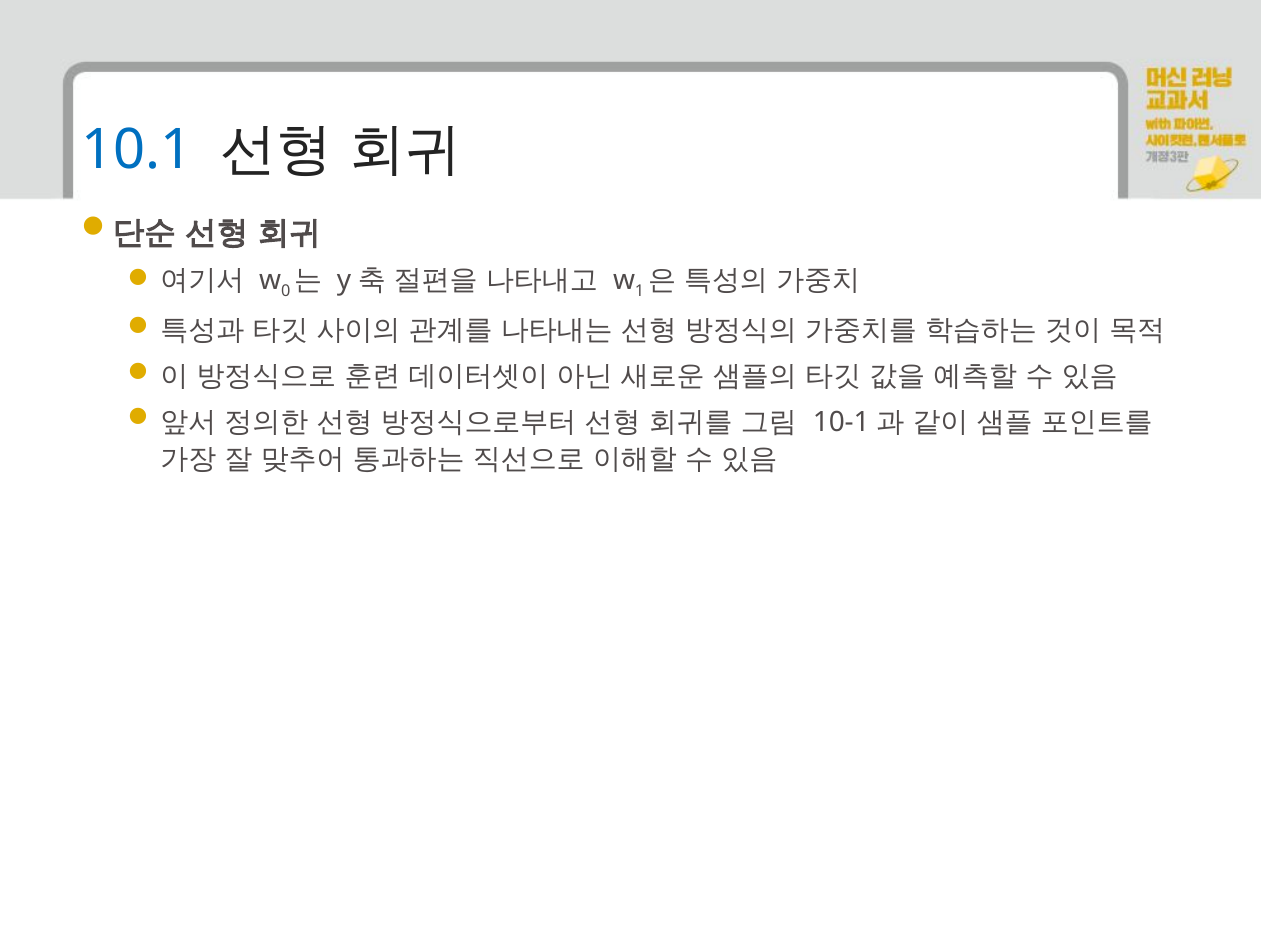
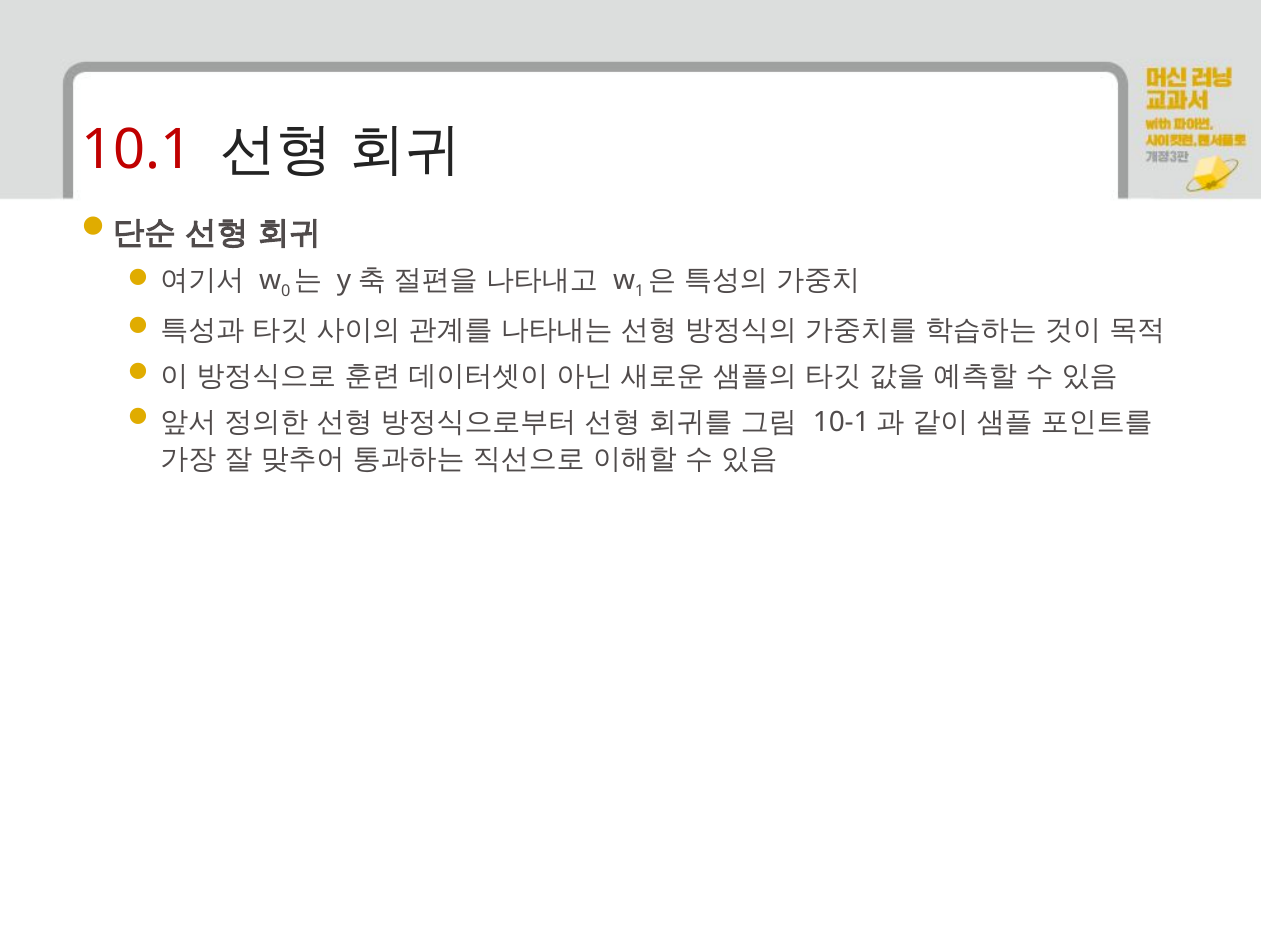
10.1 colour: blue -> red
